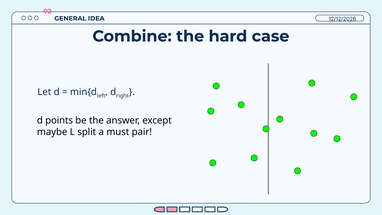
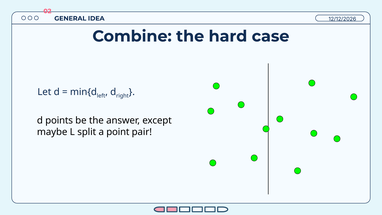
must: must -> point
